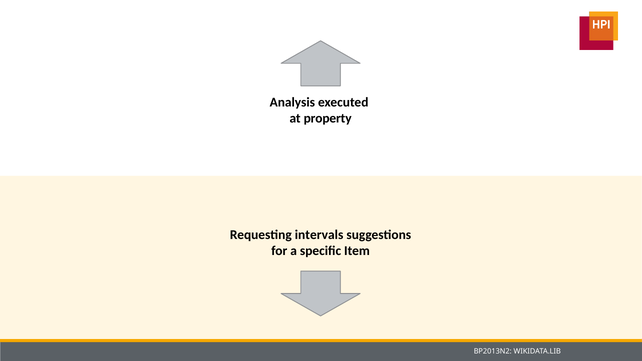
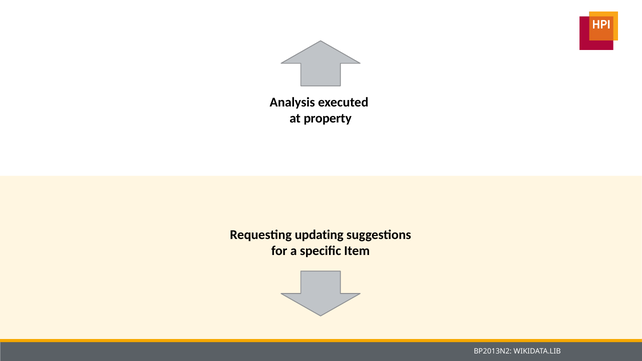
intervals: intervals -> updating
